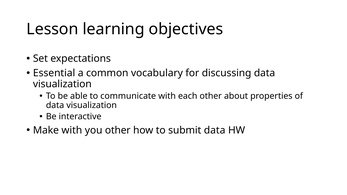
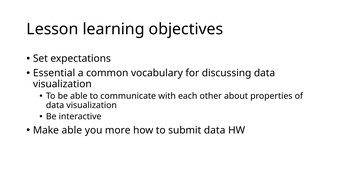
Make with: with -> able
you other: other -> more
